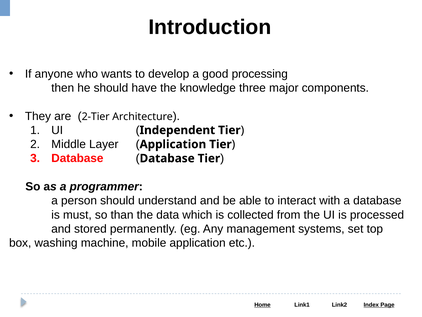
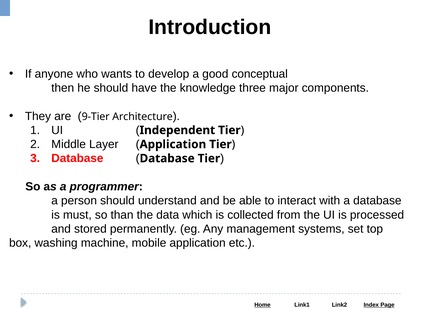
processing: processing -> conceptual
2-Tier: 2-Tier -> 9-Tier
